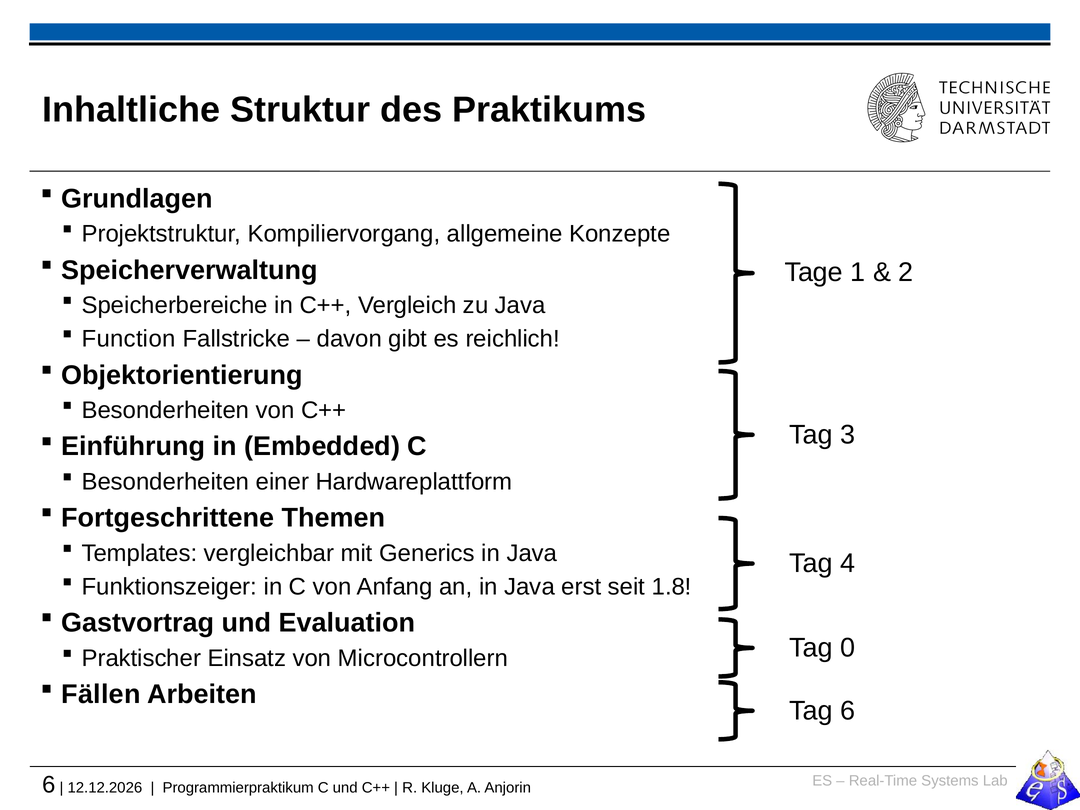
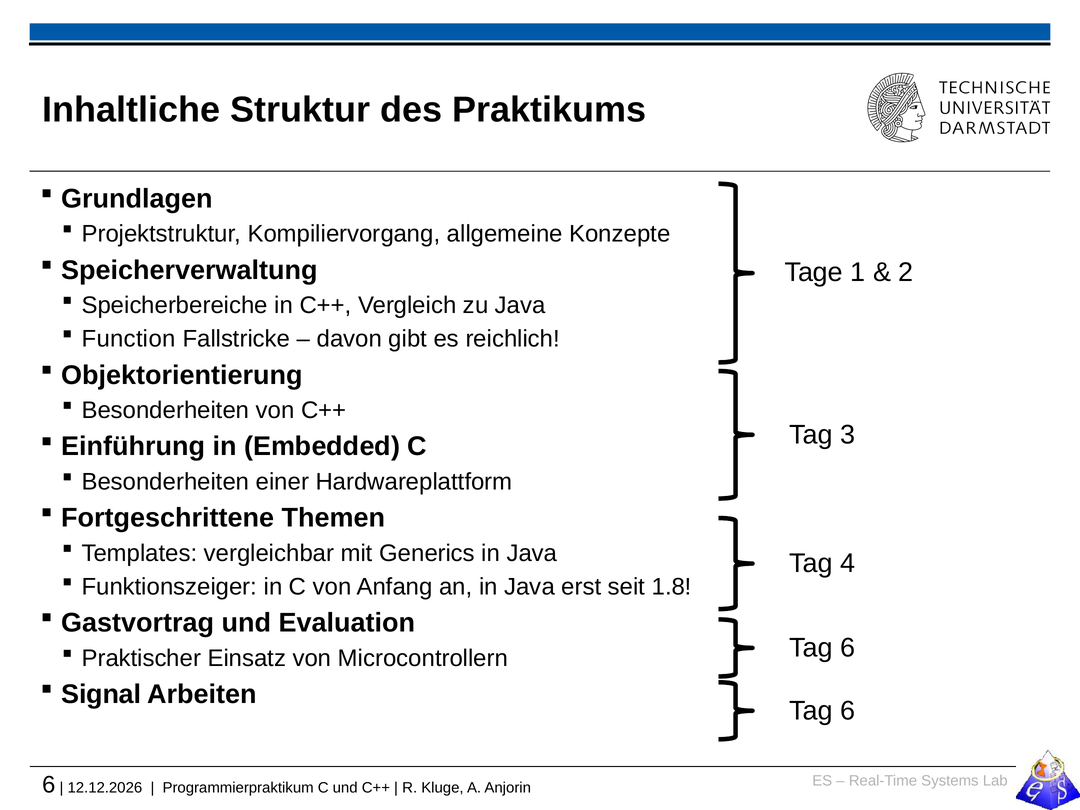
0 at (848, 648): 0 -> 6
Fällen: Fällen -> Signal
